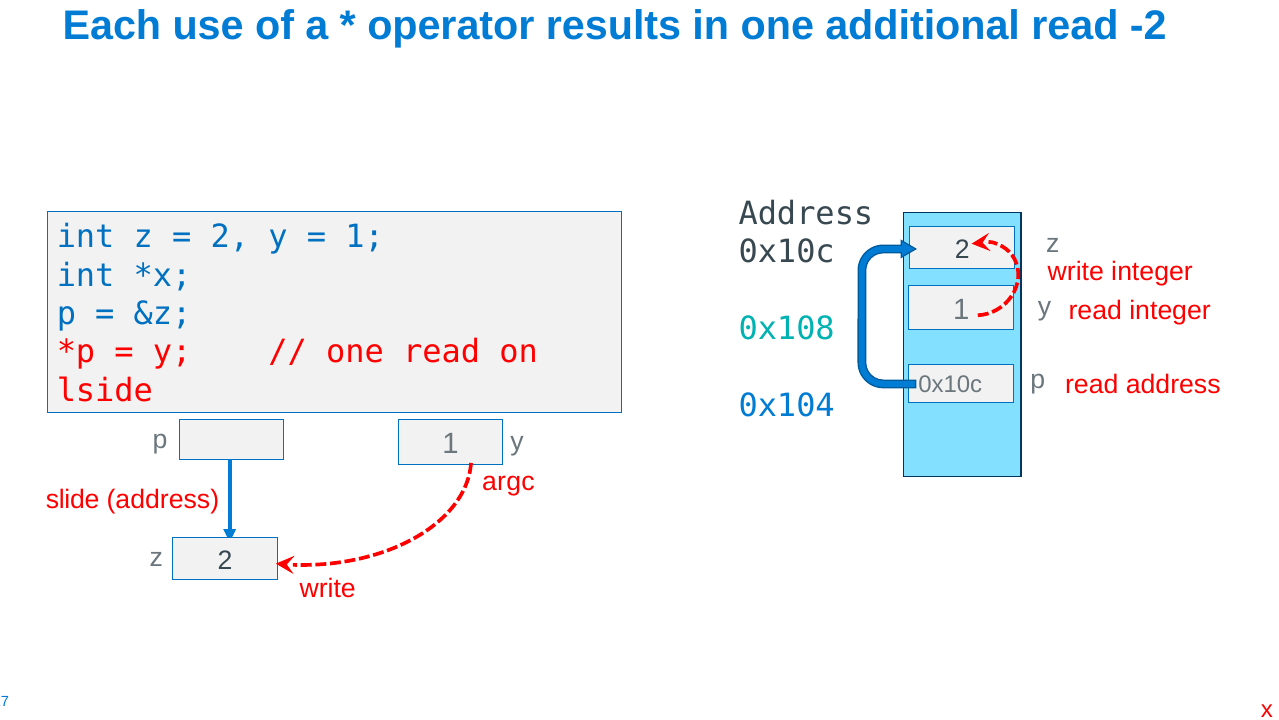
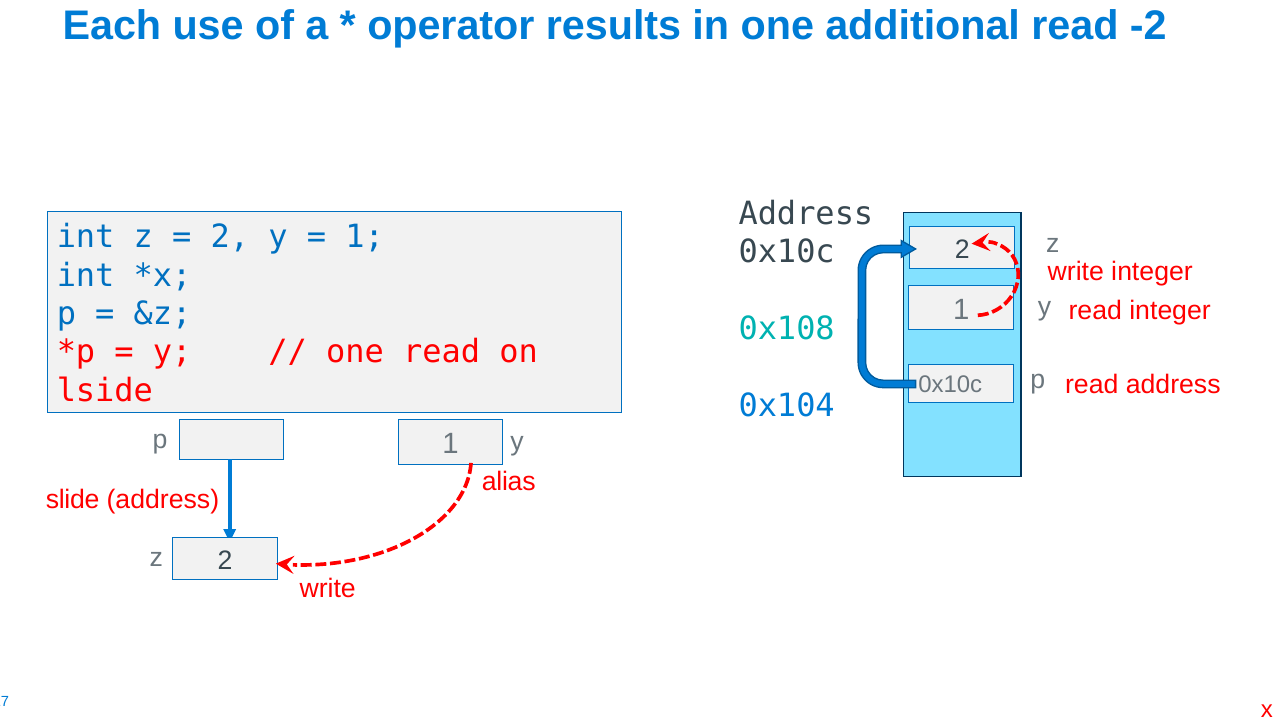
argc: argc -> alias
